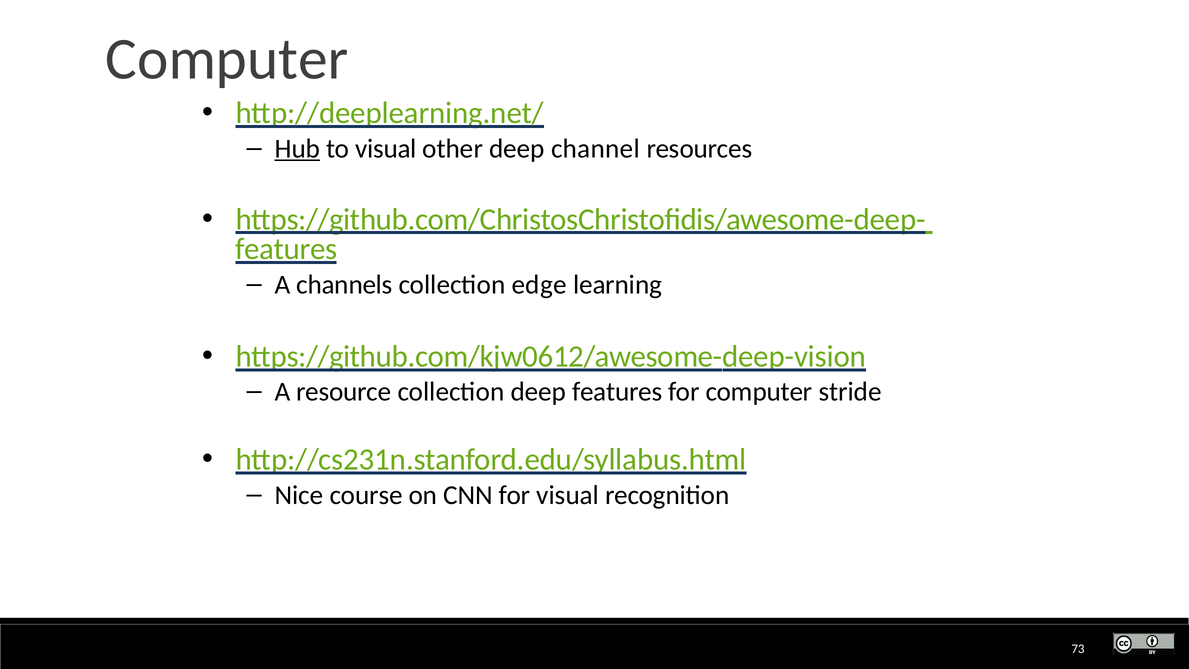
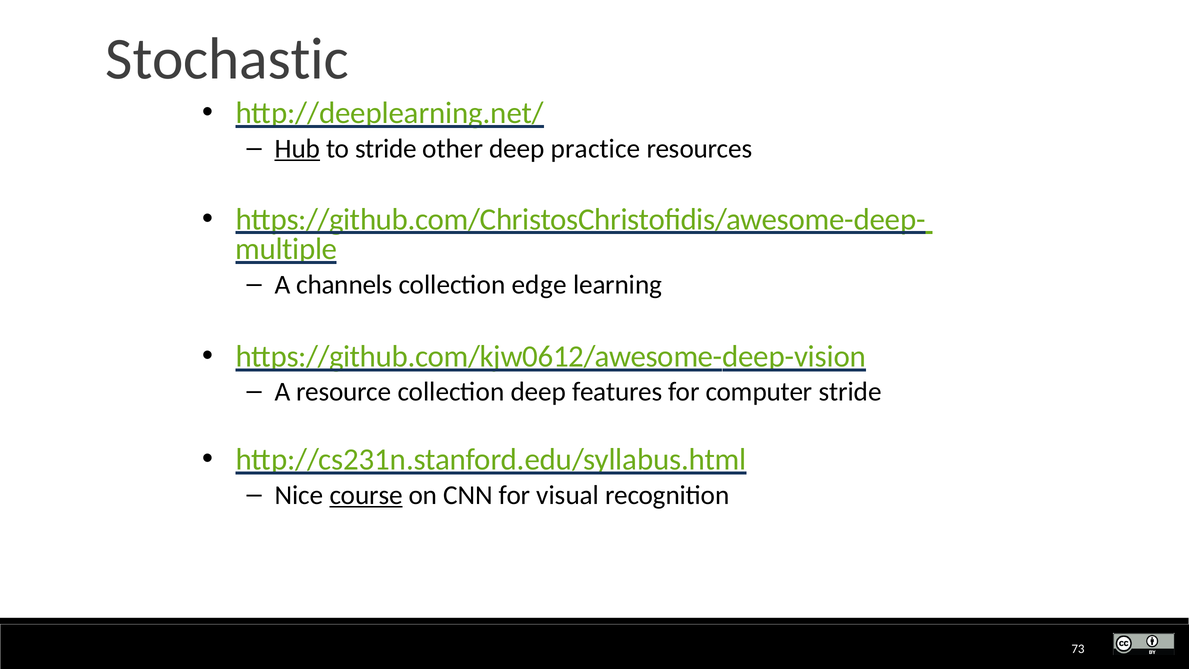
Computer at (227, 59): Computer -> Stochastic
to visual: visual -> stride
channel: channel -> practice
features at (286, 249): features -> multiple
course underline: none -> present
